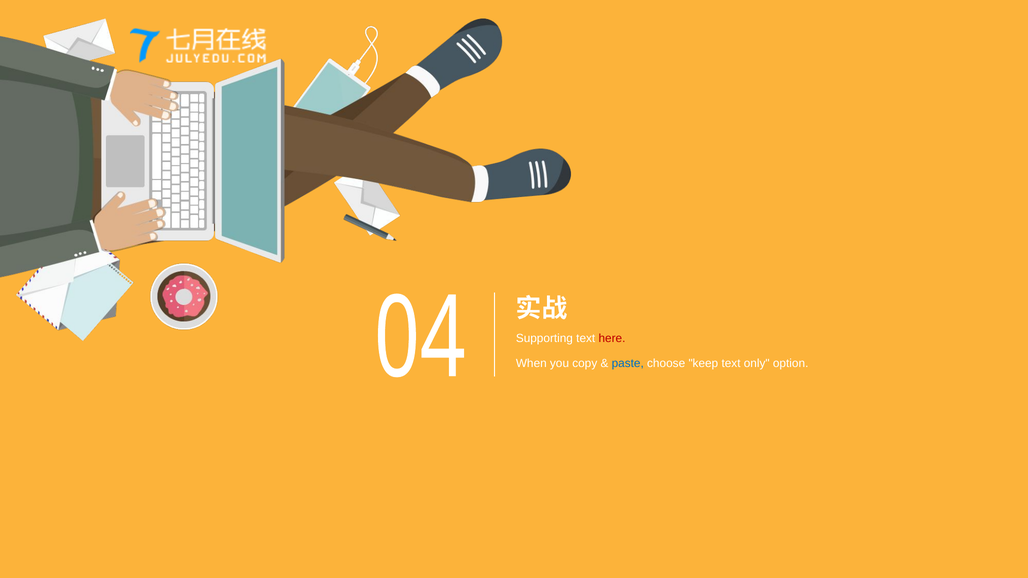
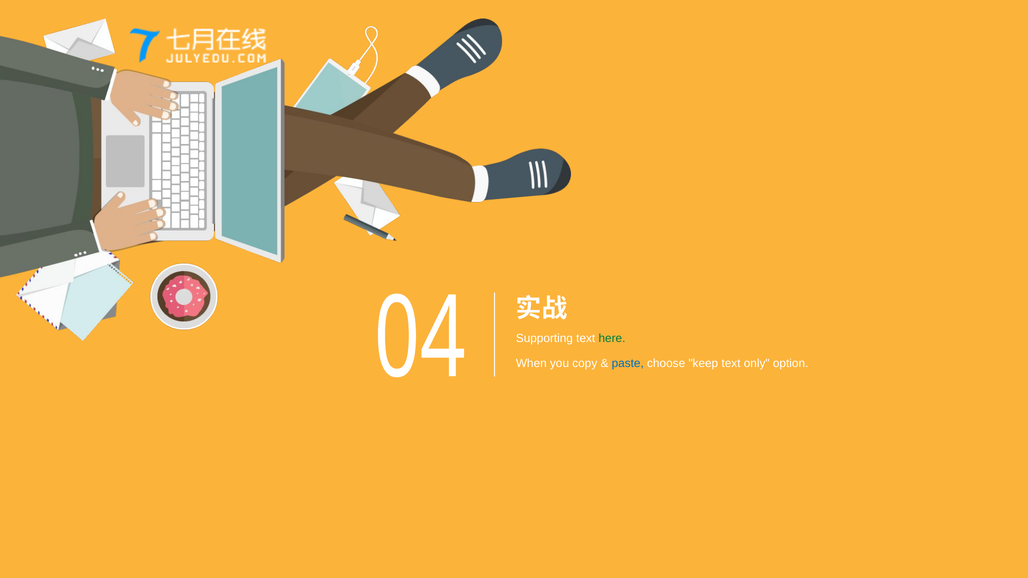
here colour: red -> green
